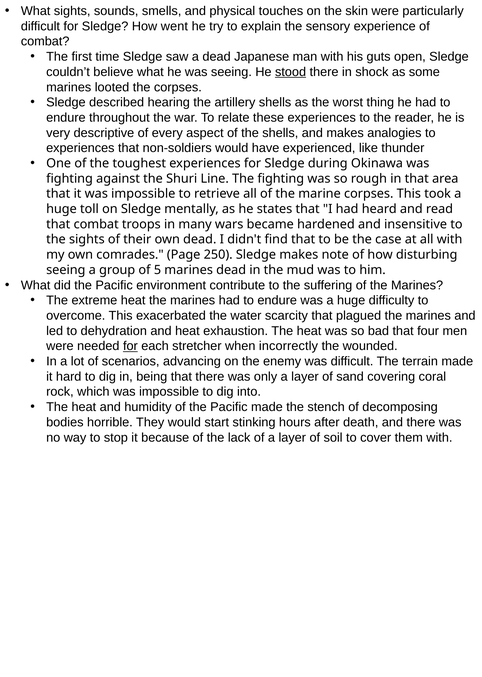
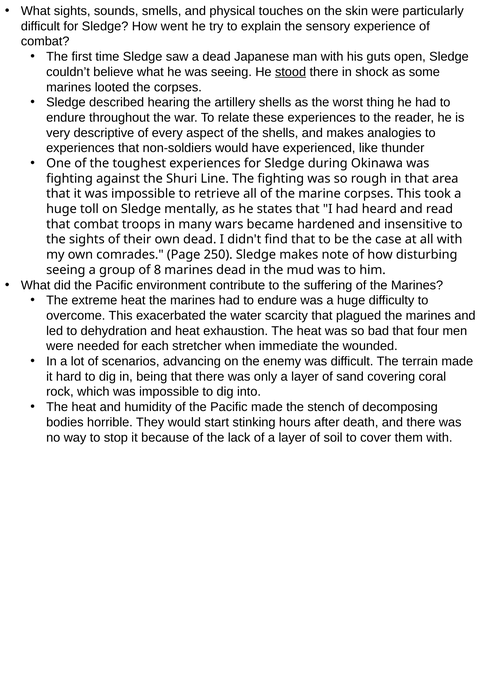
5: 5 -> 8
for at (130, 346) underline: present -> none
incorrectly: incorrectly -> immediate
